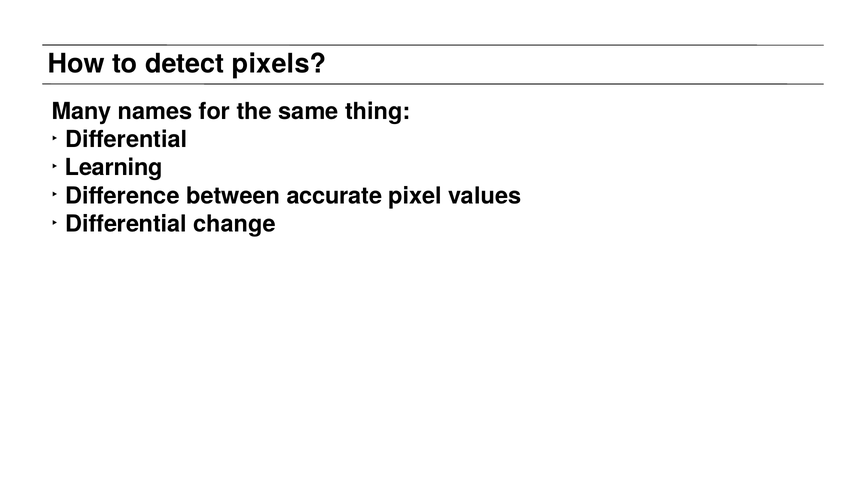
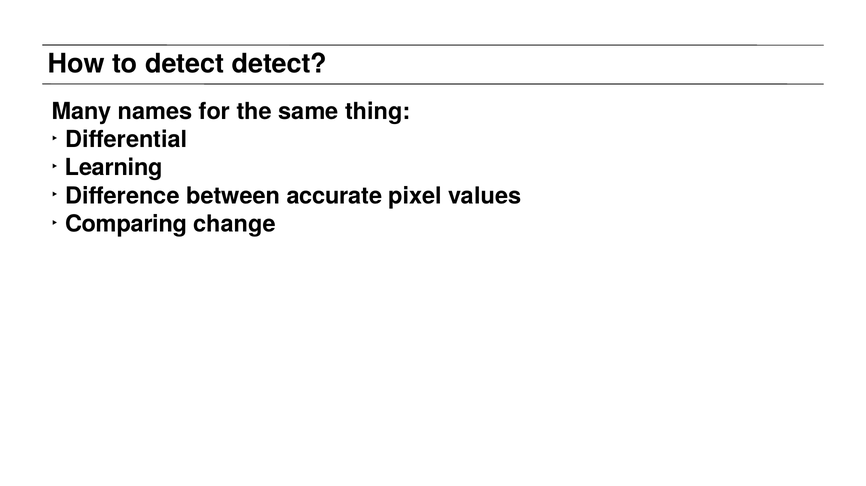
detect pixels: pixels -> detect
Differential at (126, 224): Differential -> Comparing
